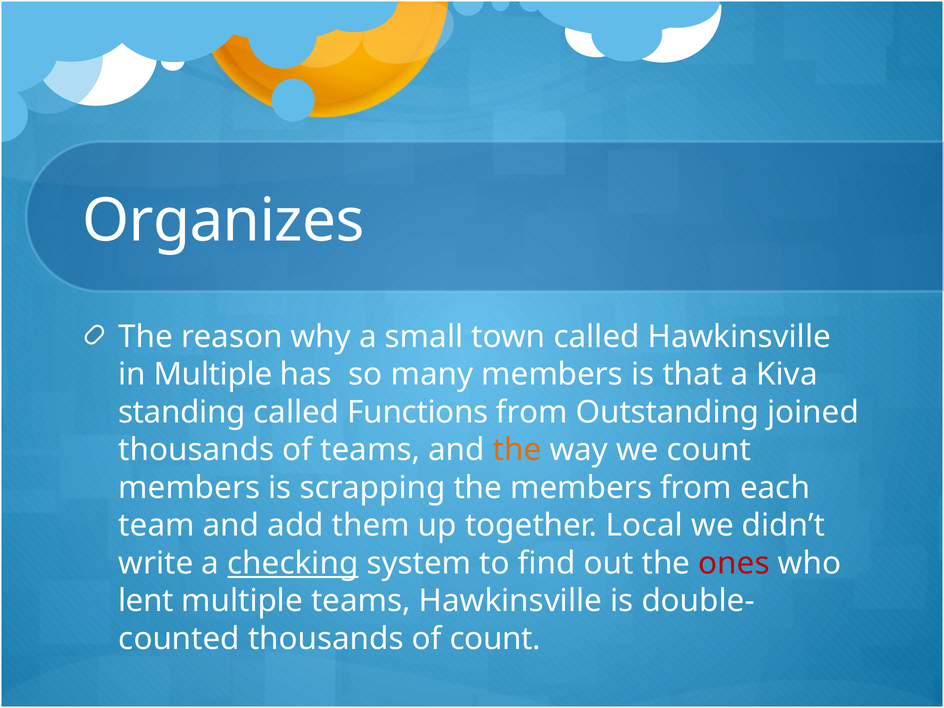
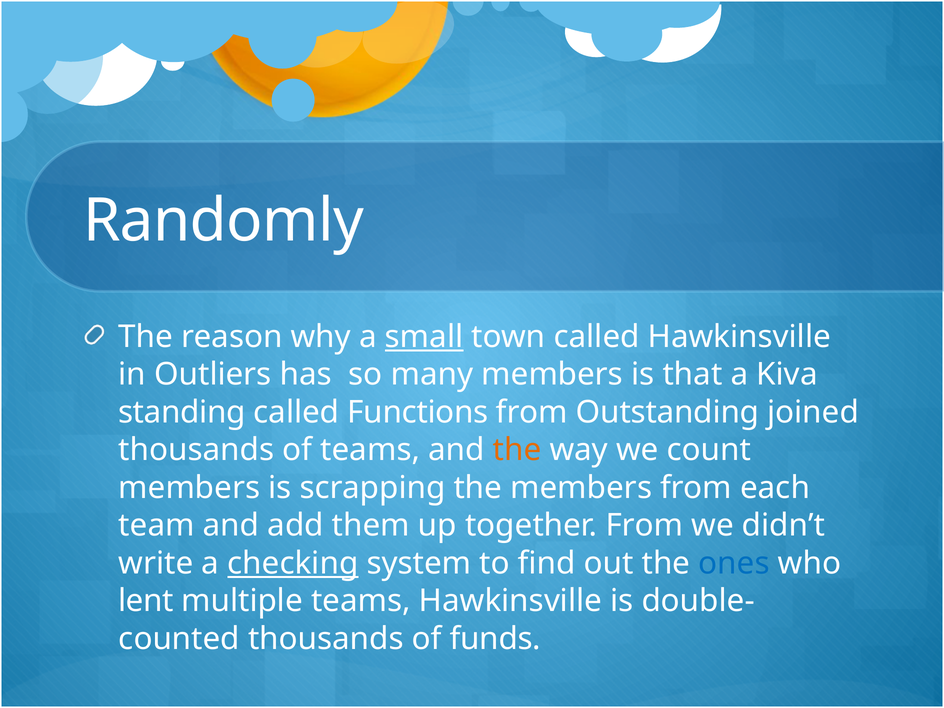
Organizes: Organizes -> Randomly
small underline: none -> present
in Multiple: Multiple -> Outliers
together Local: Local -> From
ones colour: red -> blue
of count: count -> funds
